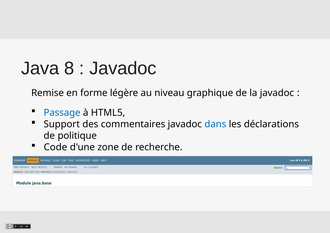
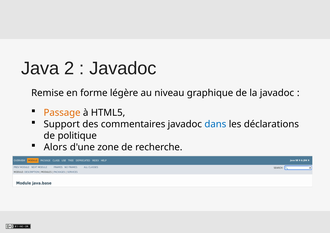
8: 8 -> 2
Passage colour: blue -> orange
Code: Code -> Alors
